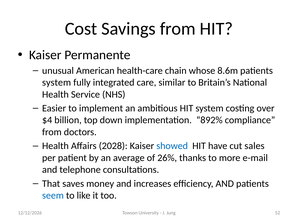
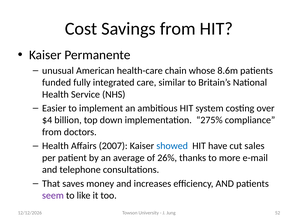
system at (57, 83): system -> funded
892%: 892% -> 275%
2028: 2028 -> 2007
seem colour: blue -> purple
